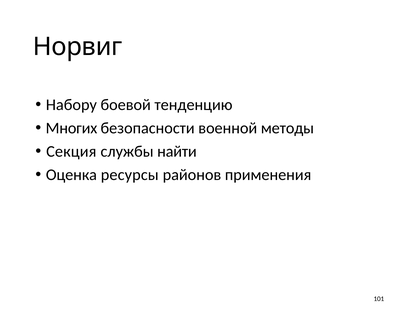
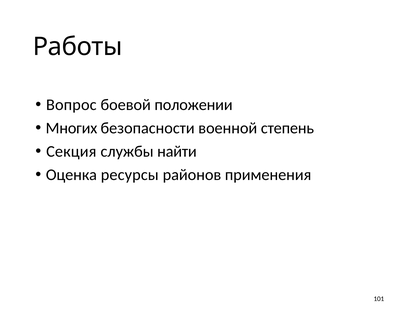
Норвиг: Норвиг -> Работы
Набору: Набору -> Вопрос
тенденцию: тенденцию -> положении
методы: методы -> степень
